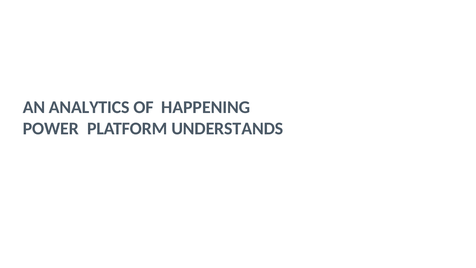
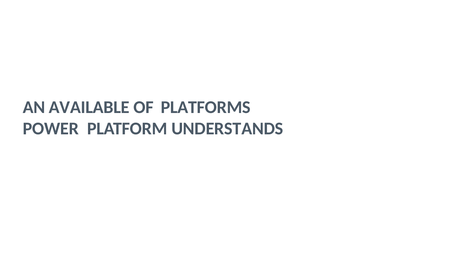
ANALYTICS: ANALYTICS -> AVAILABLE
HAPPENING: HAPPENING -> PLATFORMS
